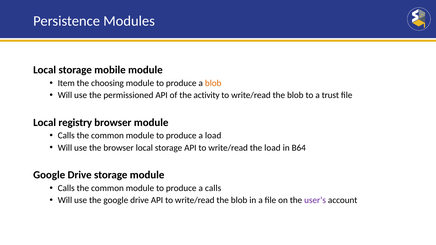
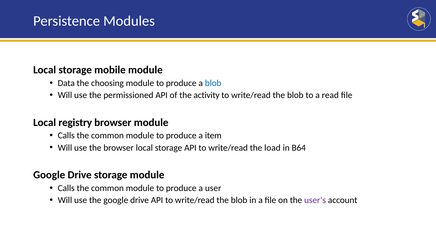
Item: Item -> Data
blob at (213, 83) colour: orange -> blue
trust: trust -> read
a load: load -> item
a calls: calls -> user
